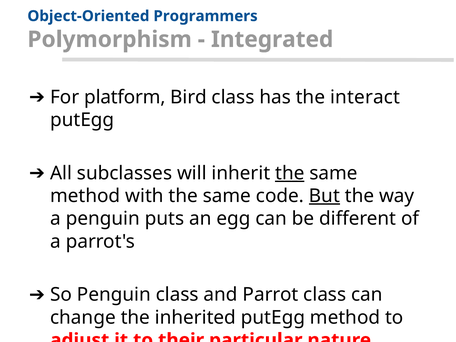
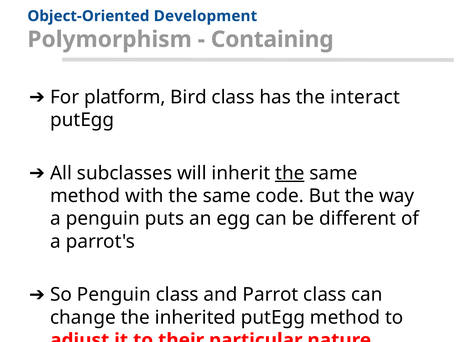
Programmers: Programmers -> Development
Integrated: Integrated -> Containing
But underline: present -> none
